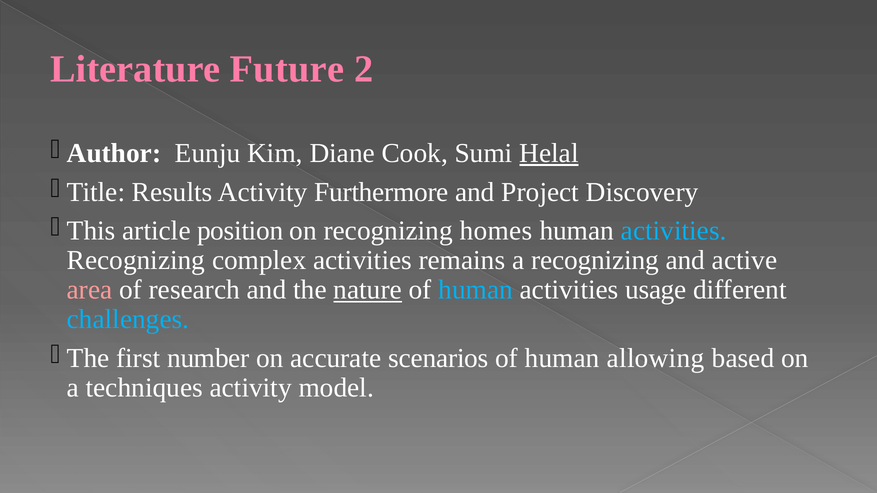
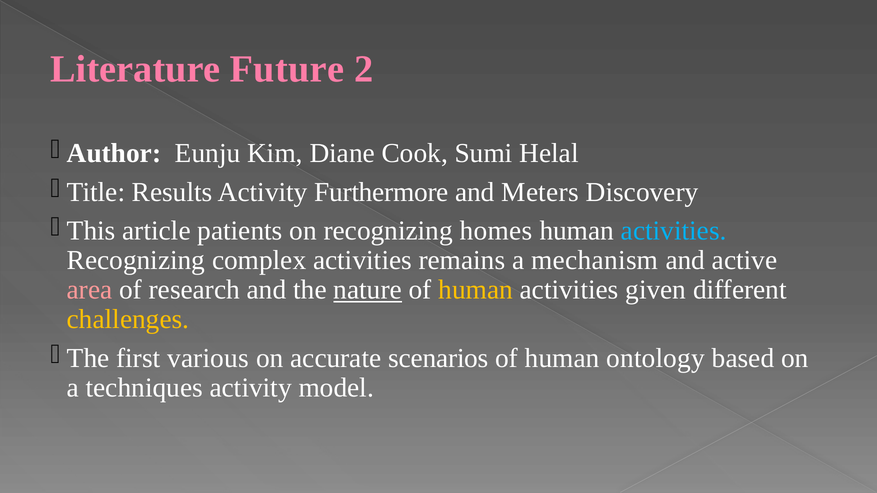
Helal underline: present -> none
Project: Project -> Meters
position: position -> patients
a recognizing: recognizing -> mechanism
human at (476, 290) colour: light blue -> yellow
usage: usage -> given
challenges colour: light blue -> yellow
number: number -> various
allowing: allowing -> ontology
